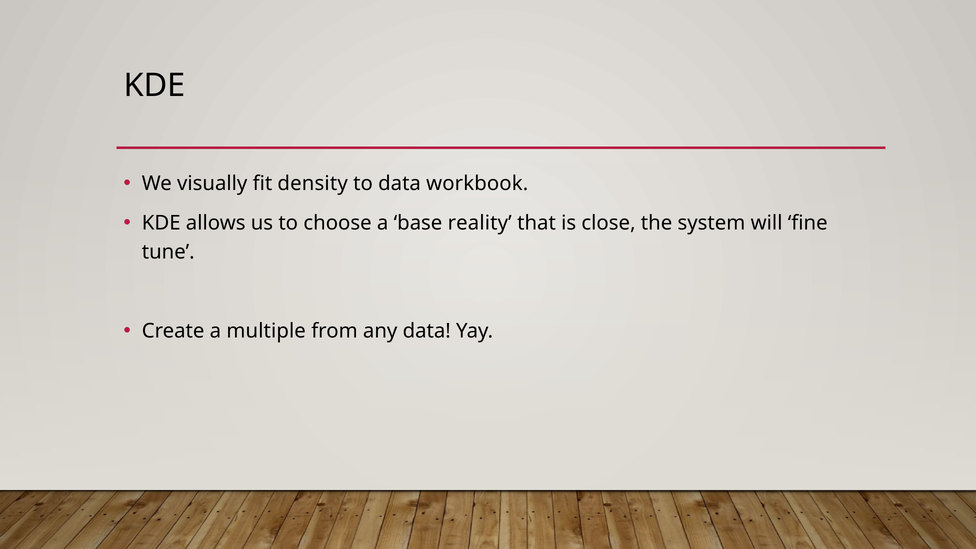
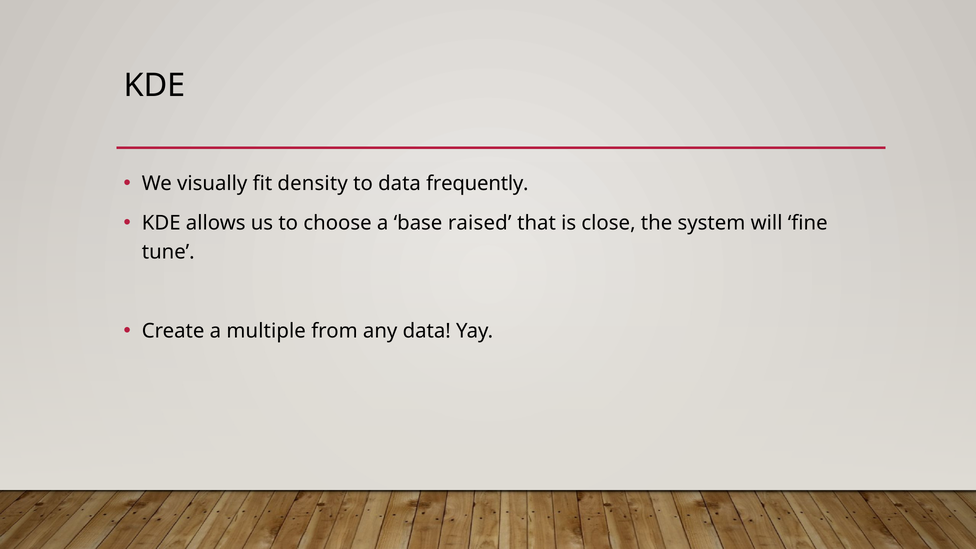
workbook: workbook -> frequently
reality: reality -> raised
